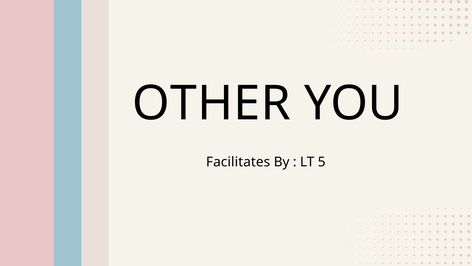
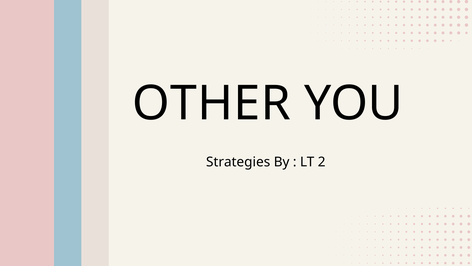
Facilitates: Facilitates -> Strategies
5: 5 -> 2
